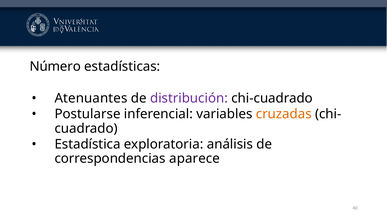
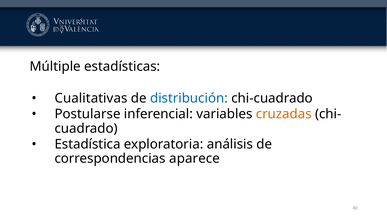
Número: Número -> Múltiple
Atenuantes: Atenuantes -> Cualitativas
distribución colour: purple -> blue
